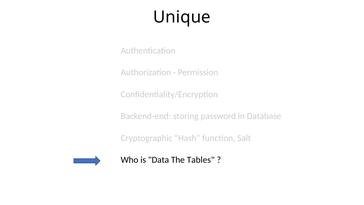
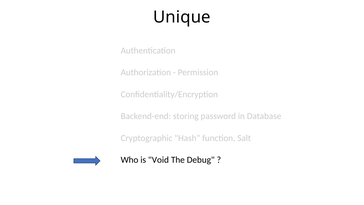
Data: Data -> Void
Tables: Tables -> Debug
